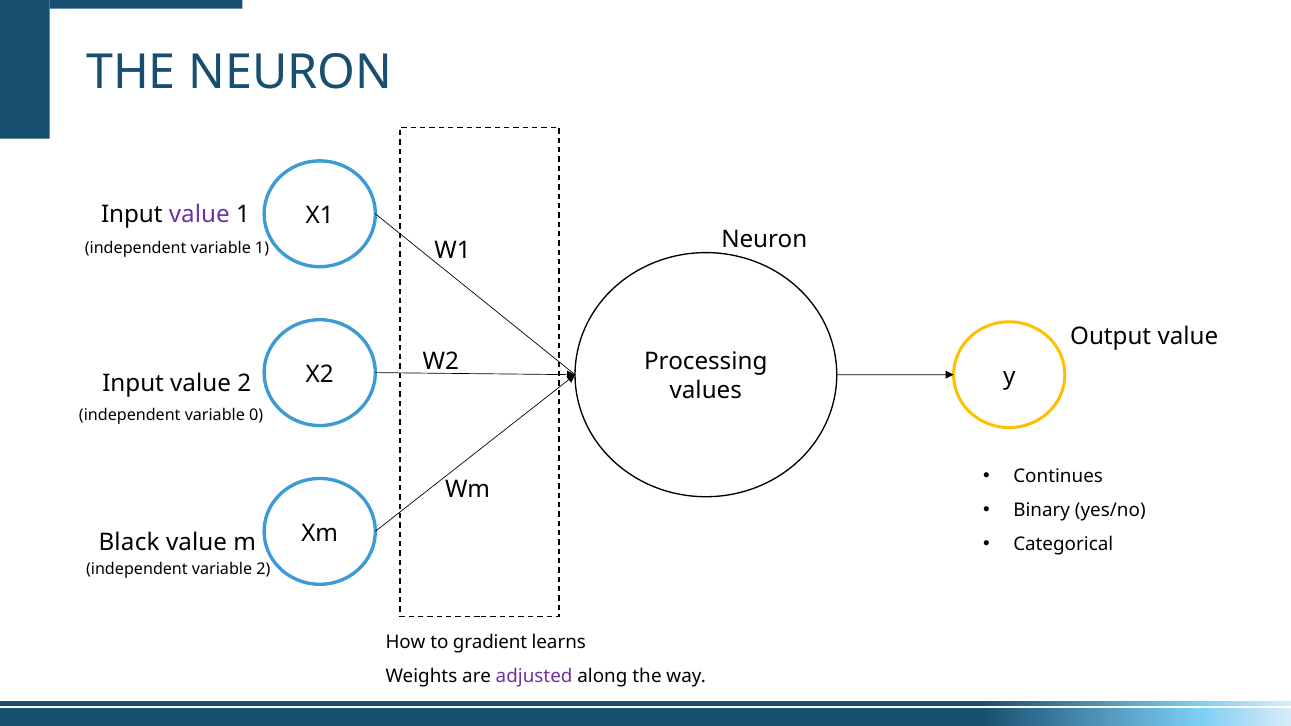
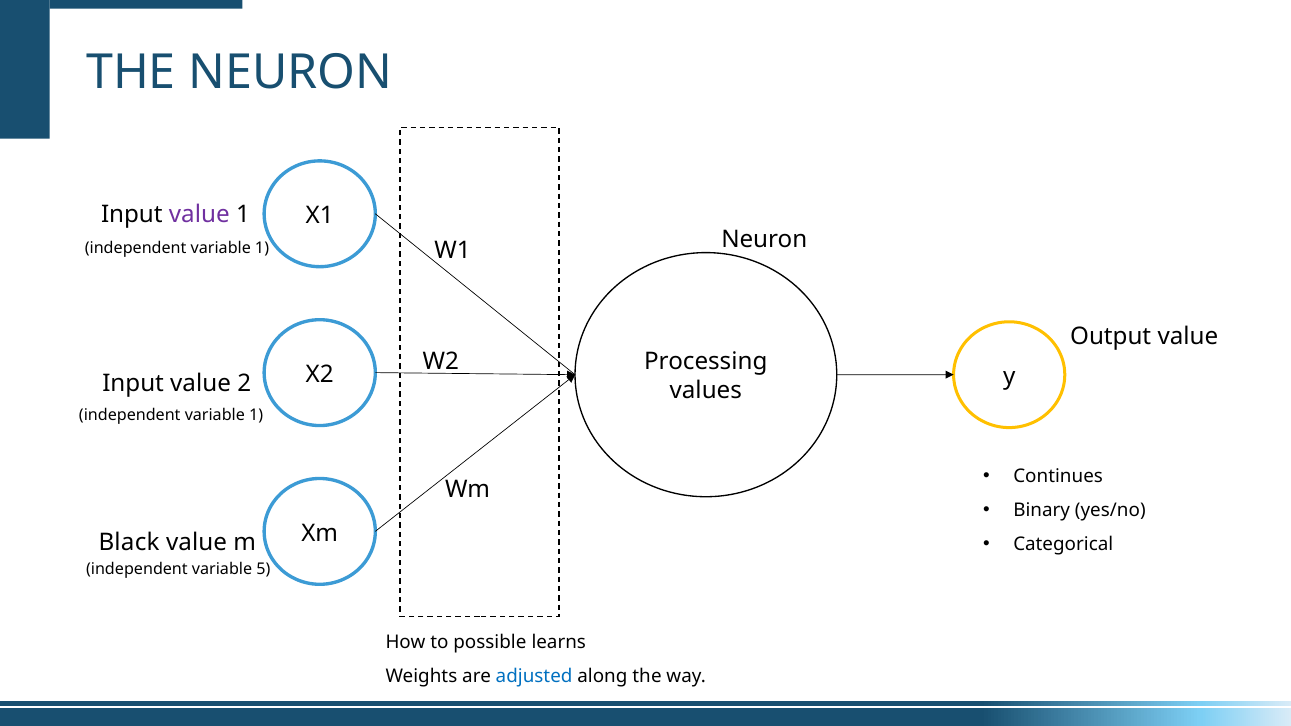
0 at (256, 415): 0 -> 1
variable 2: 2 -> 5
gradient: gradient -> possible
adjusted colour: purple -> blue
